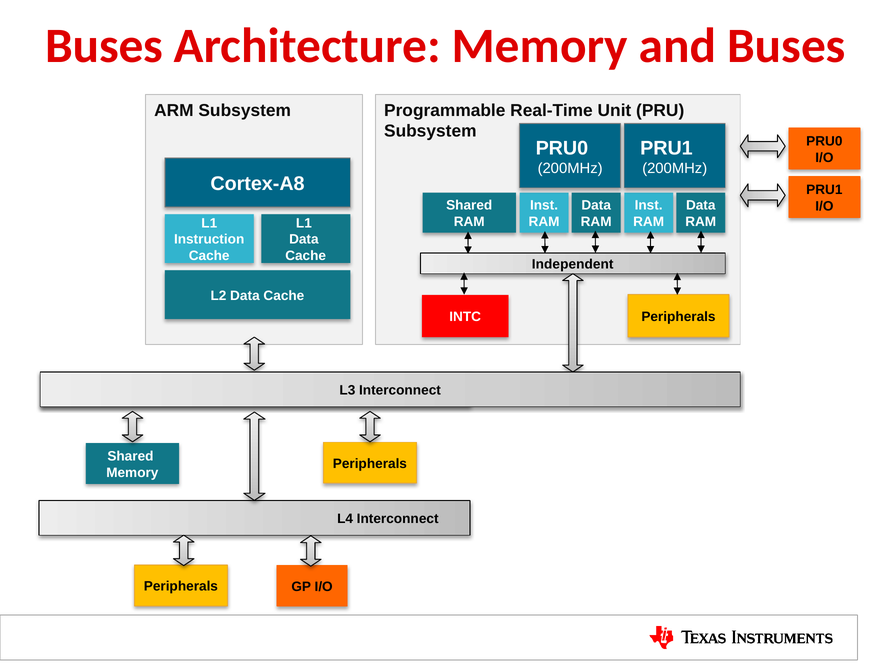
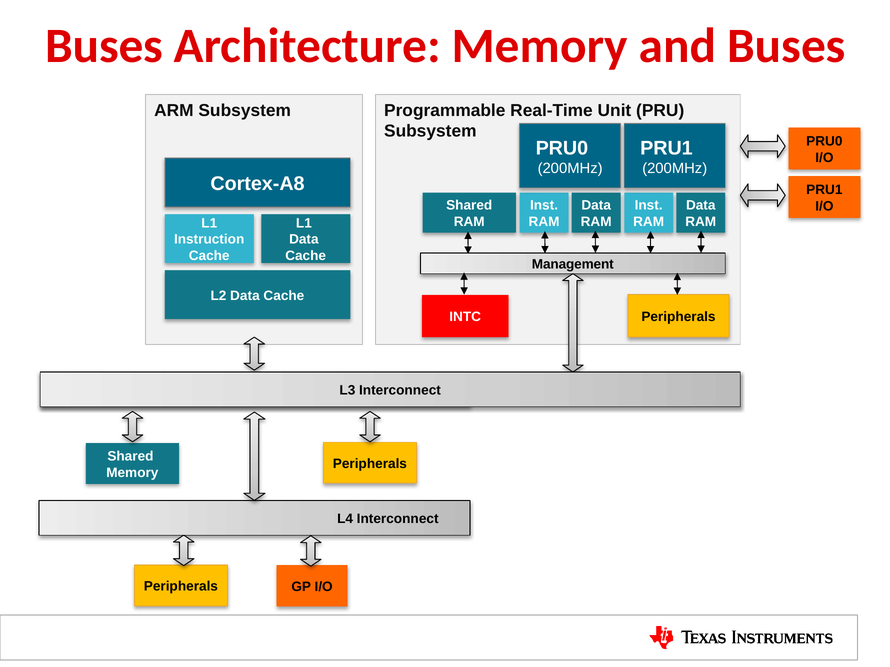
Independent: Independent -> Management
